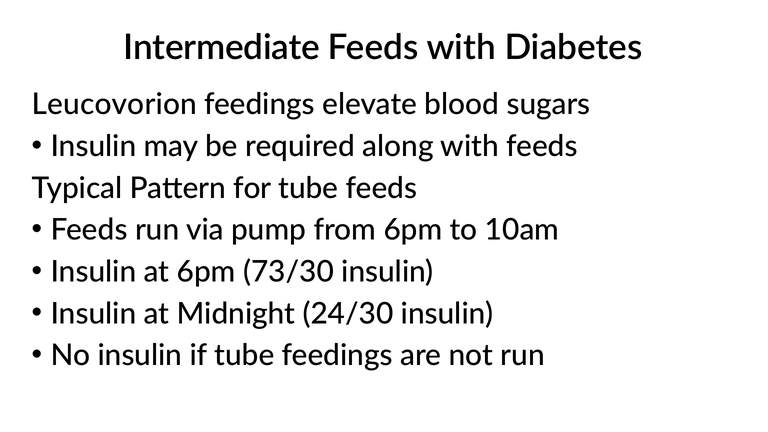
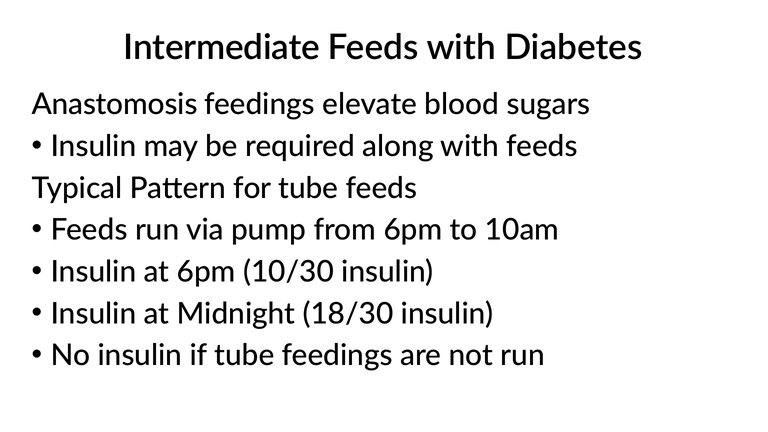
Leucovorion: Leucovorion -> Anastomosis
73/30: 73/30 -> 10/30
24/30: 24/30 -> 18/30
